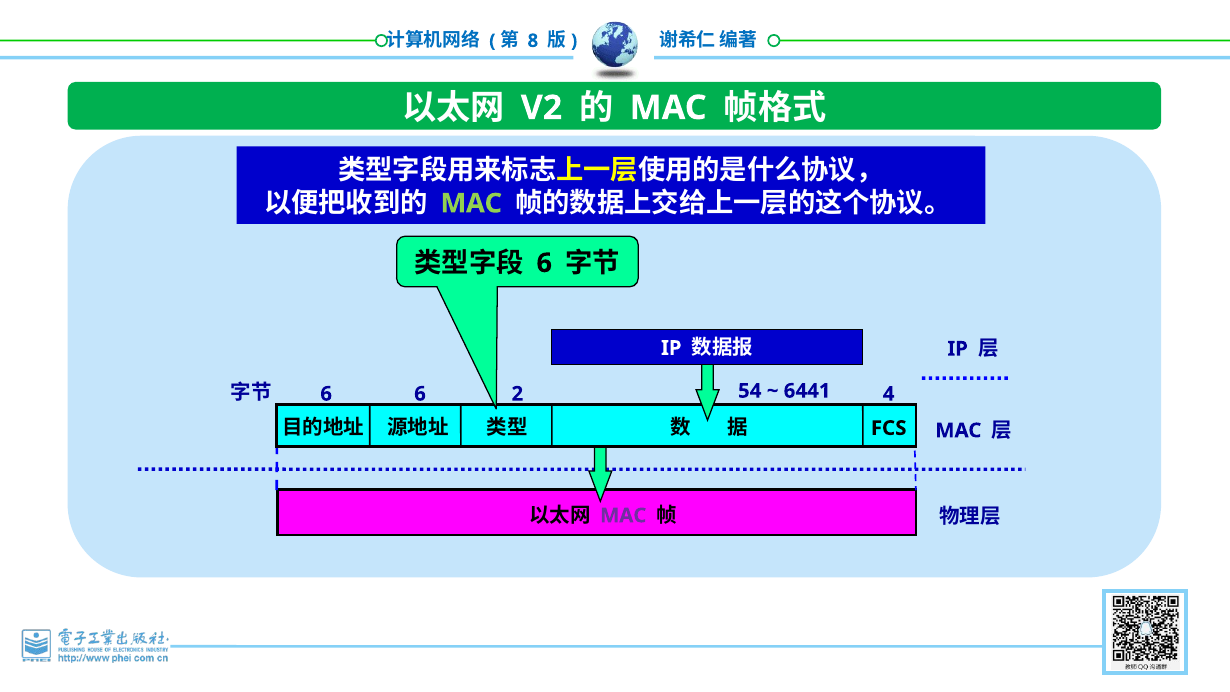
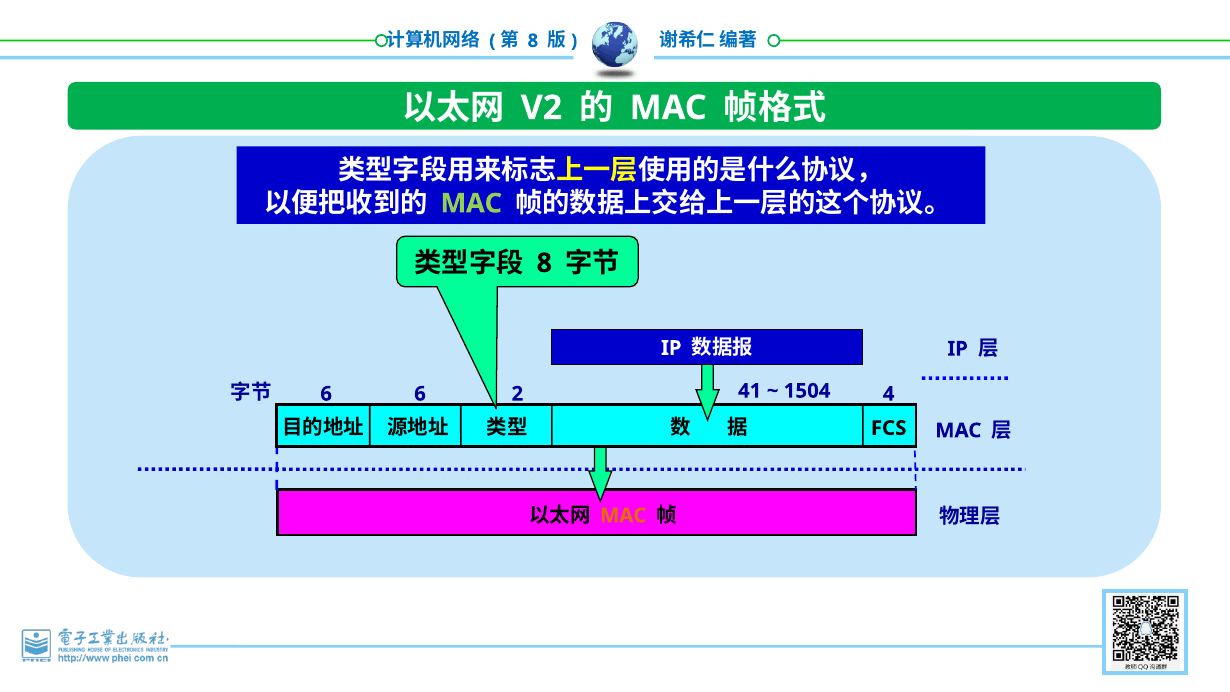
6 at (544, 263): 6 -> 8
54: 54 -> 41
6441: 6441 -> 1504
MAC at (623, 516) colour: purple -> orange
